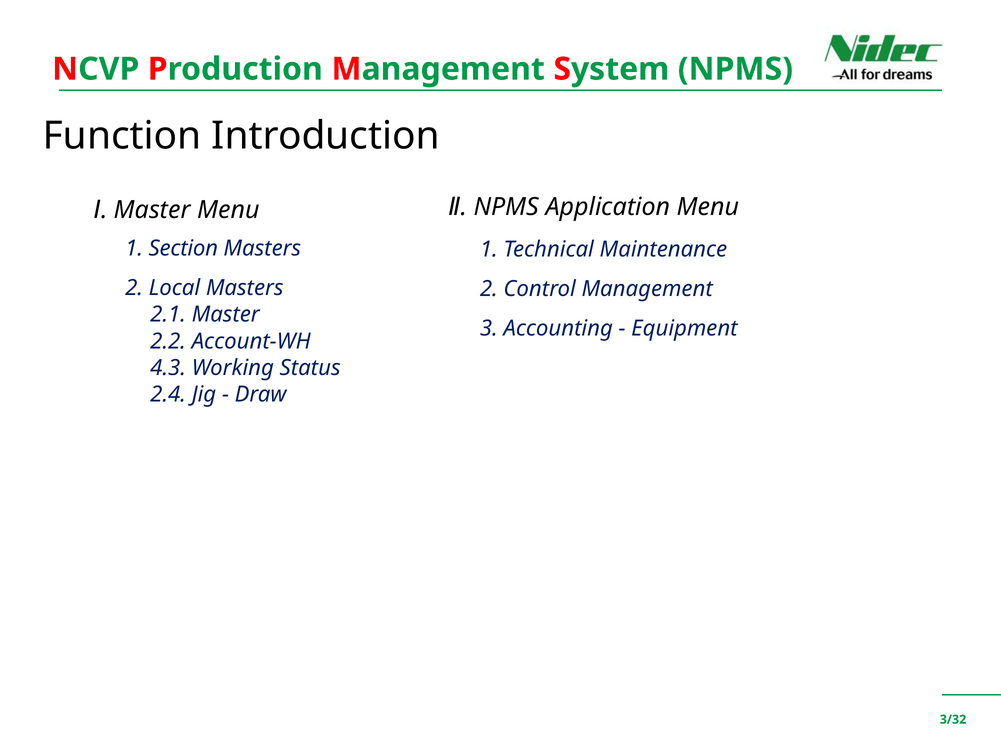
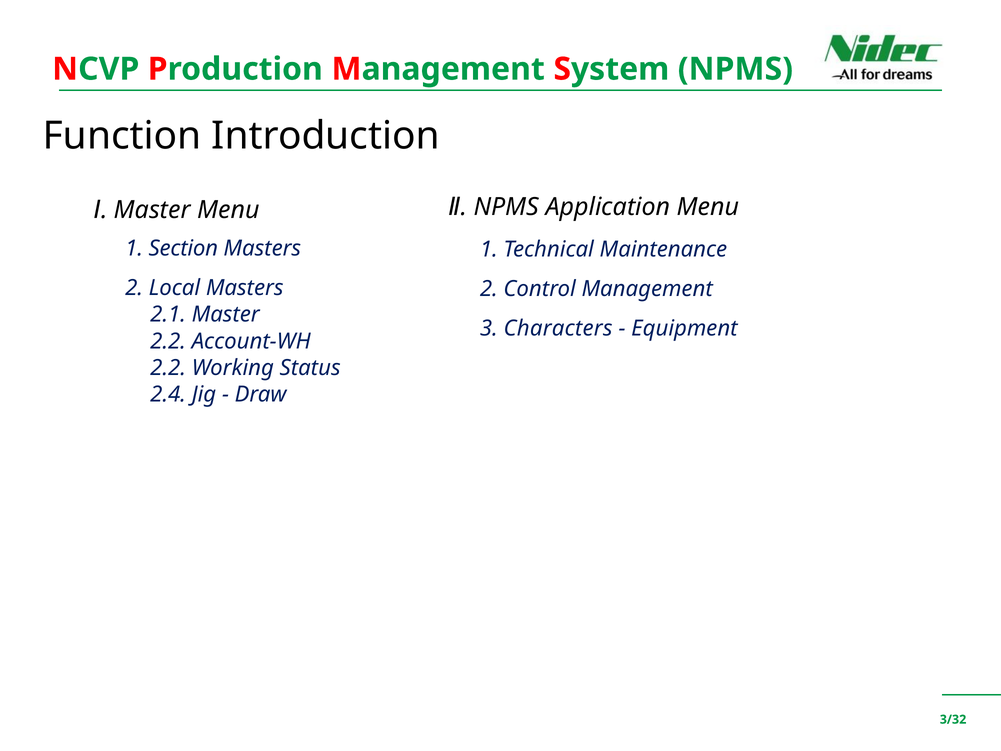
Accounting: Accounting -> Characters
4.3 at (168, 368): 4.3 -> 2.2
